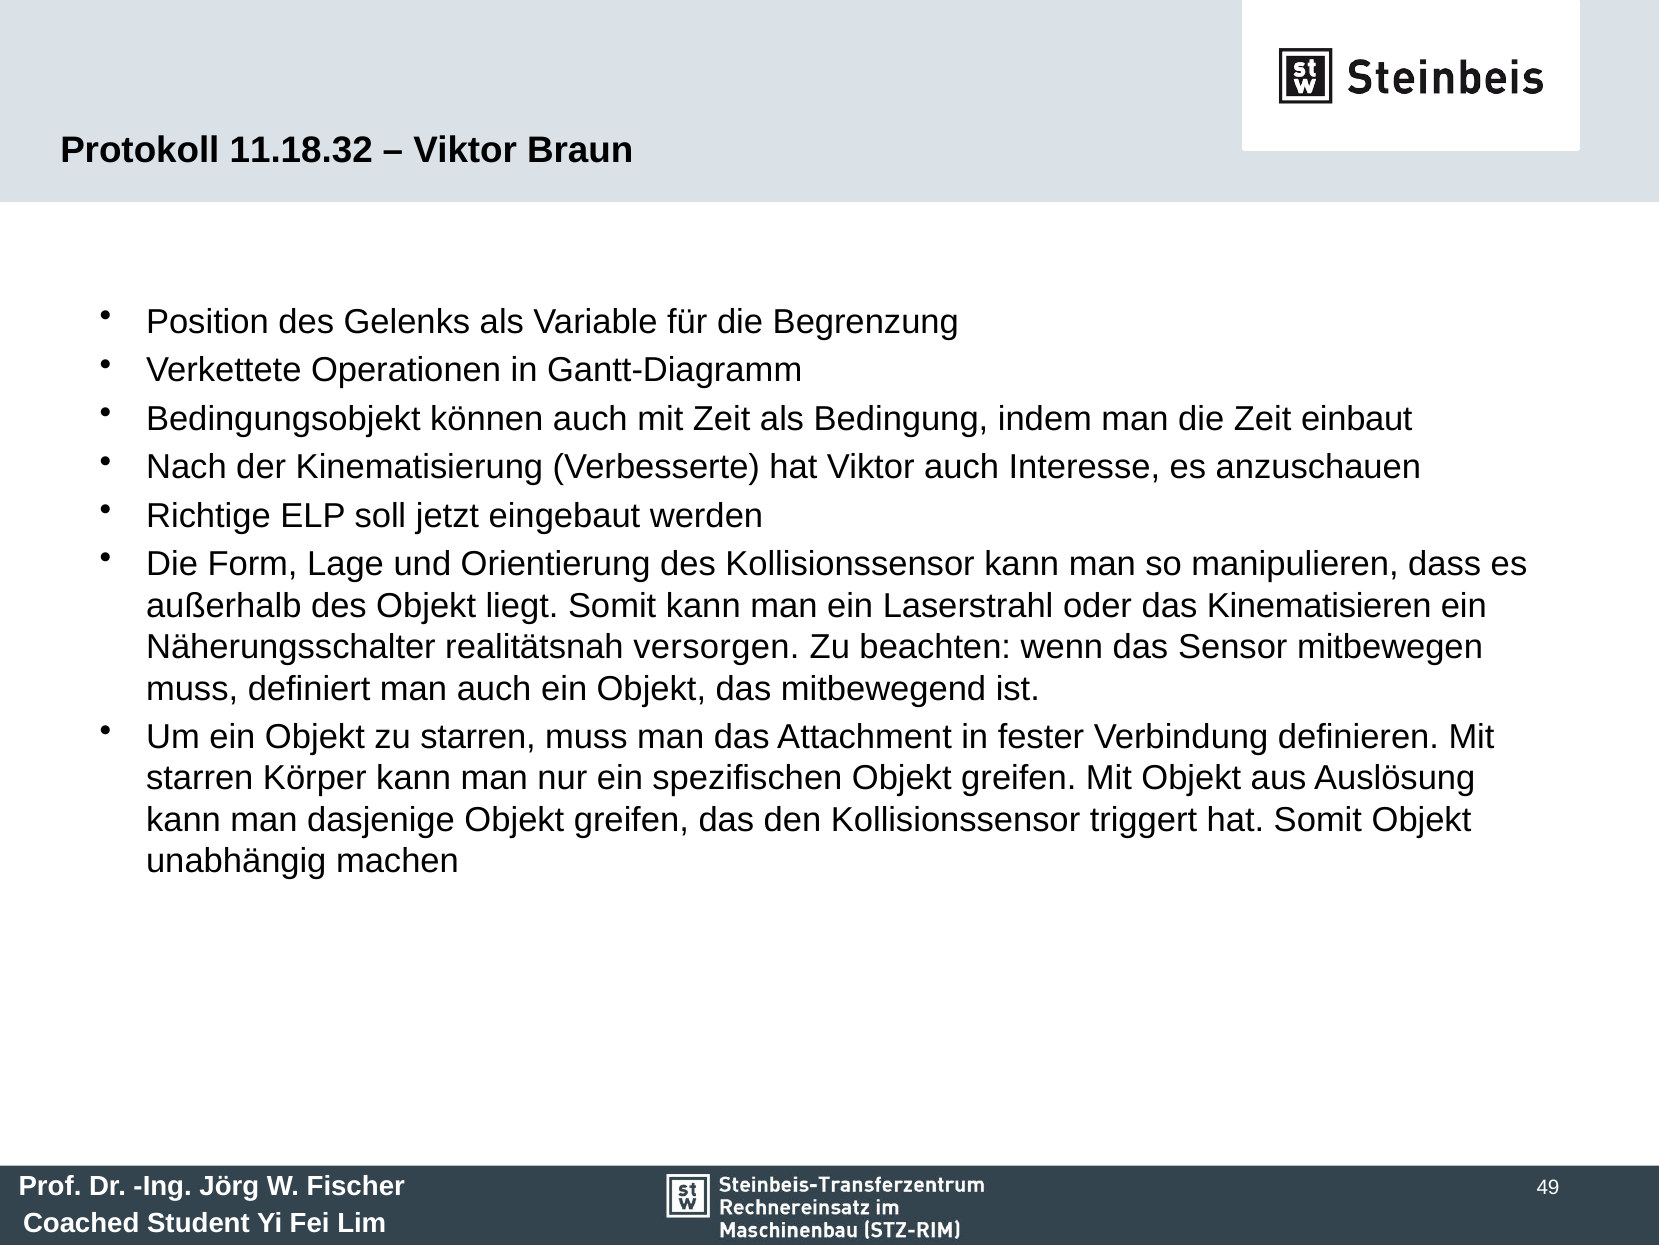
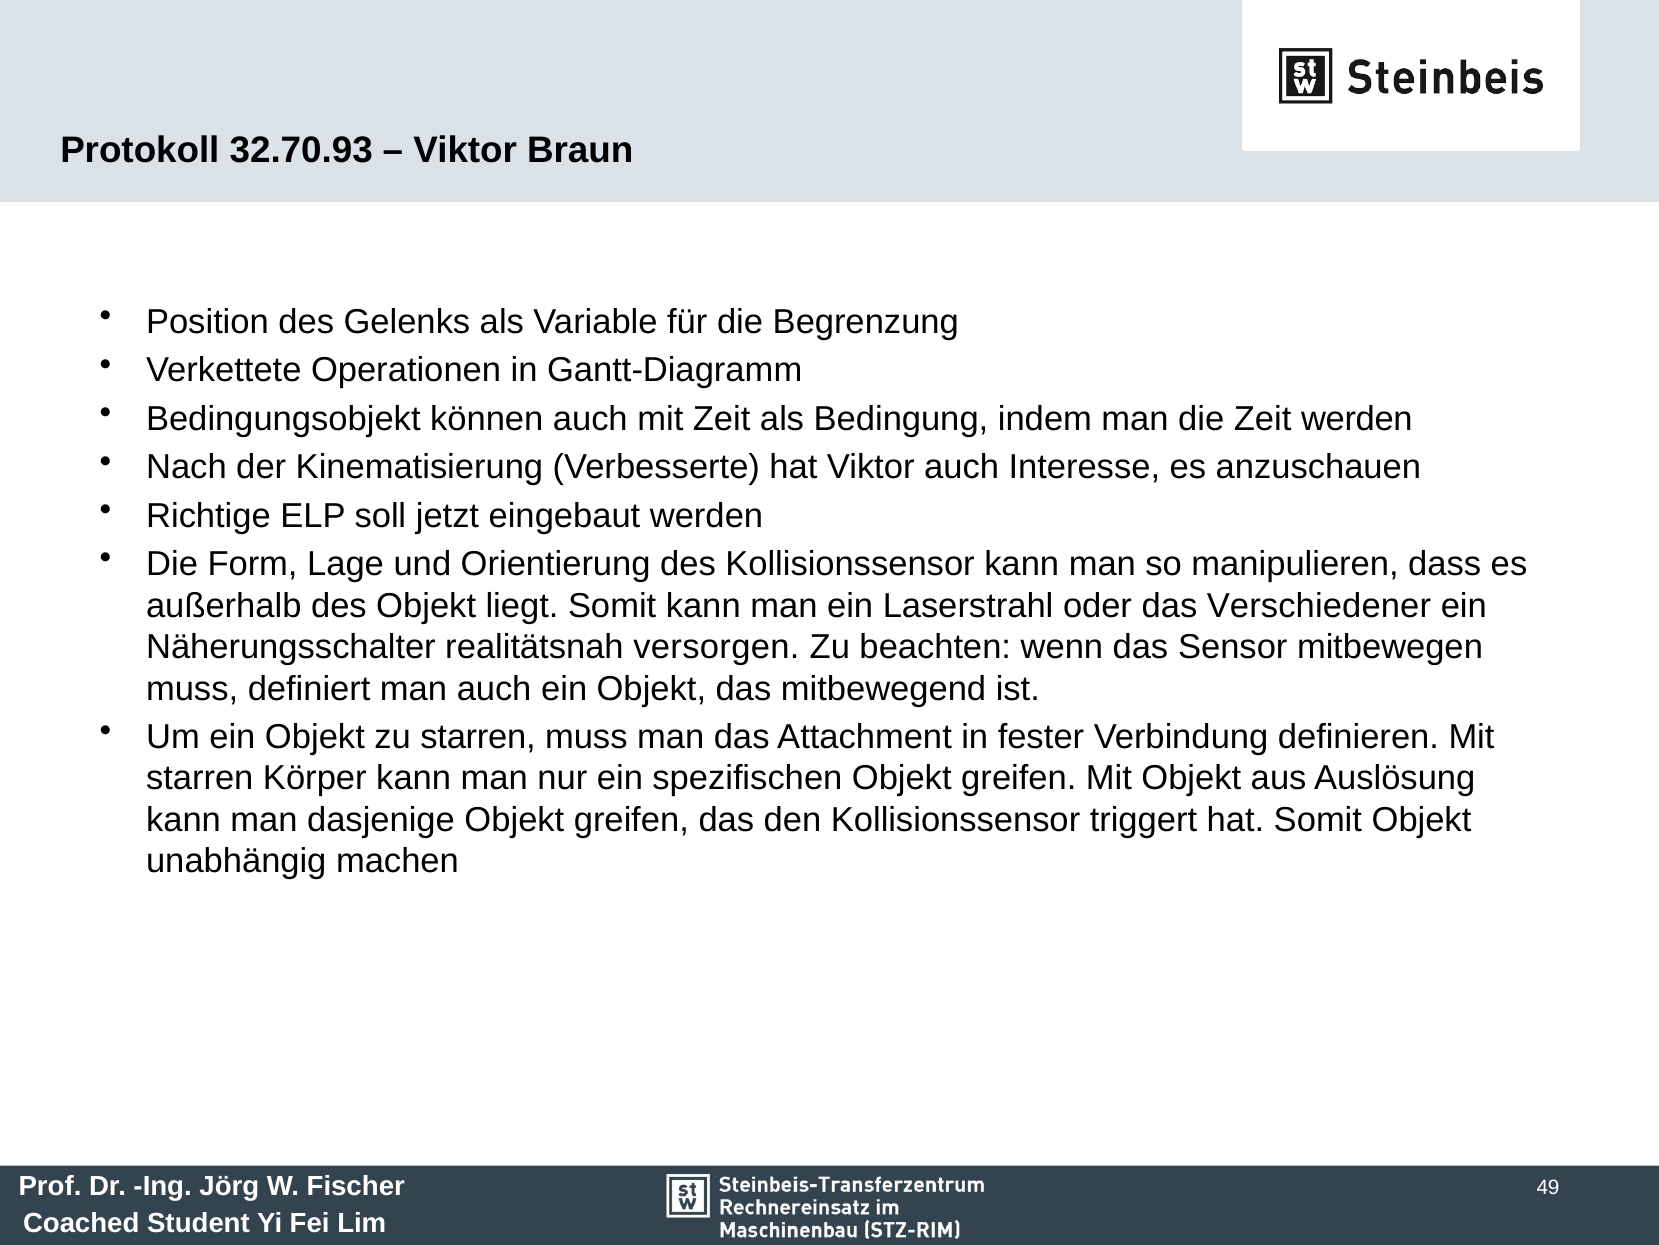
11.18.32: 11.18.32 -> 32.70.93
Zeit einbaut: einbaut -> werden
Kinematisieren: Kinematisieren -> Verschiedener
